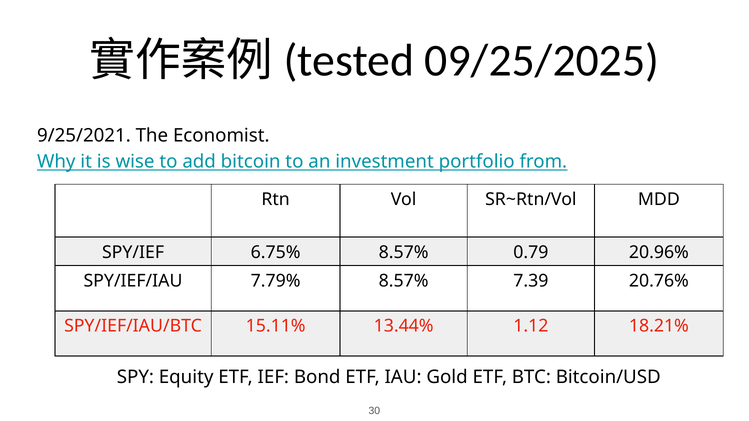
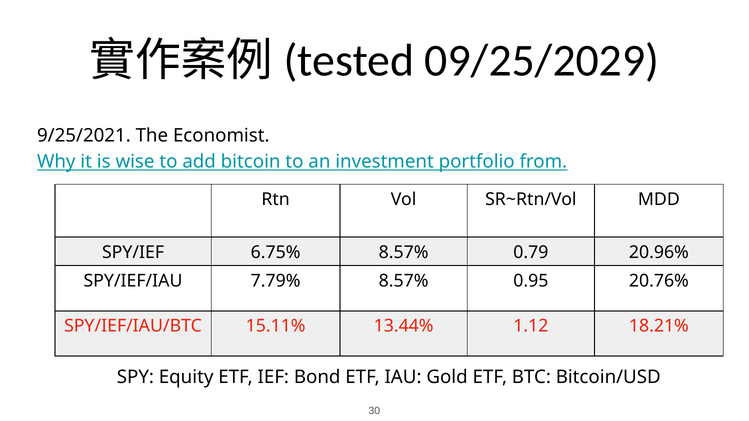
09/25/2025: 09/25/2025 -> 09/25/2029
7.39: 7.39 -> 0.95
